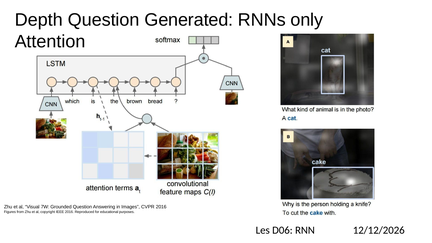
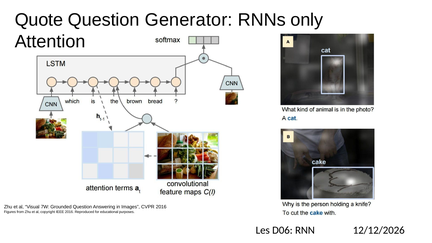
Depth: Depth -> Quote
Generated: Generated -> Generator
